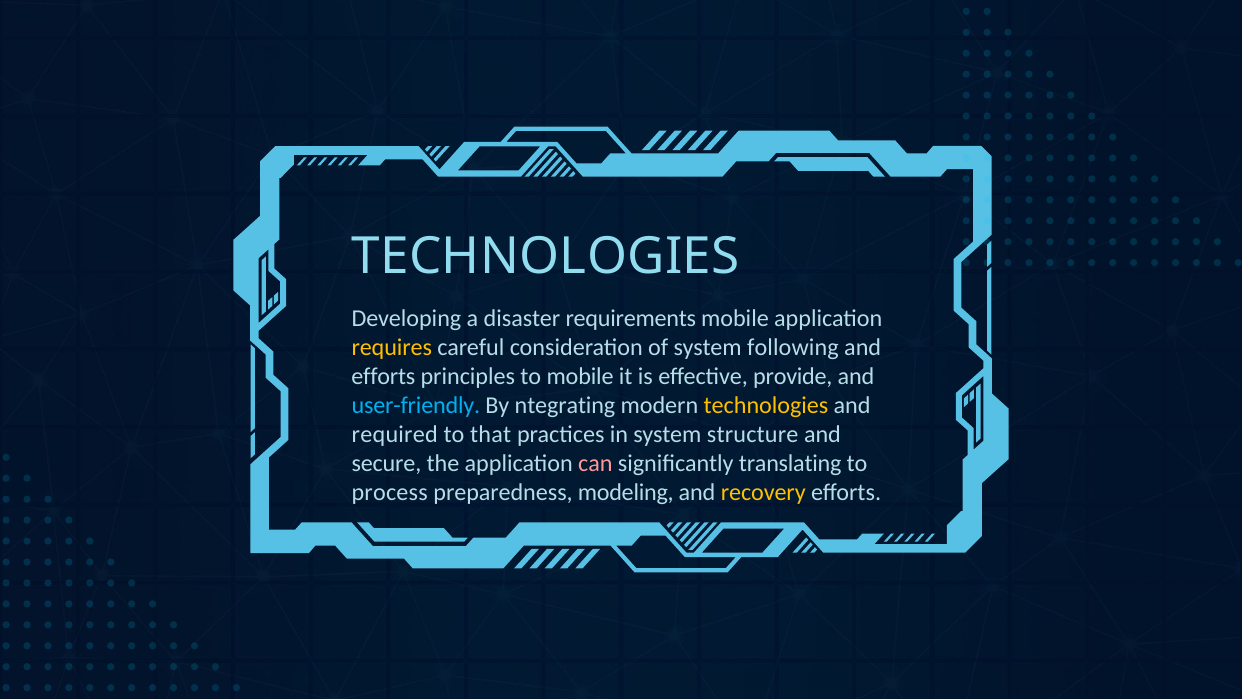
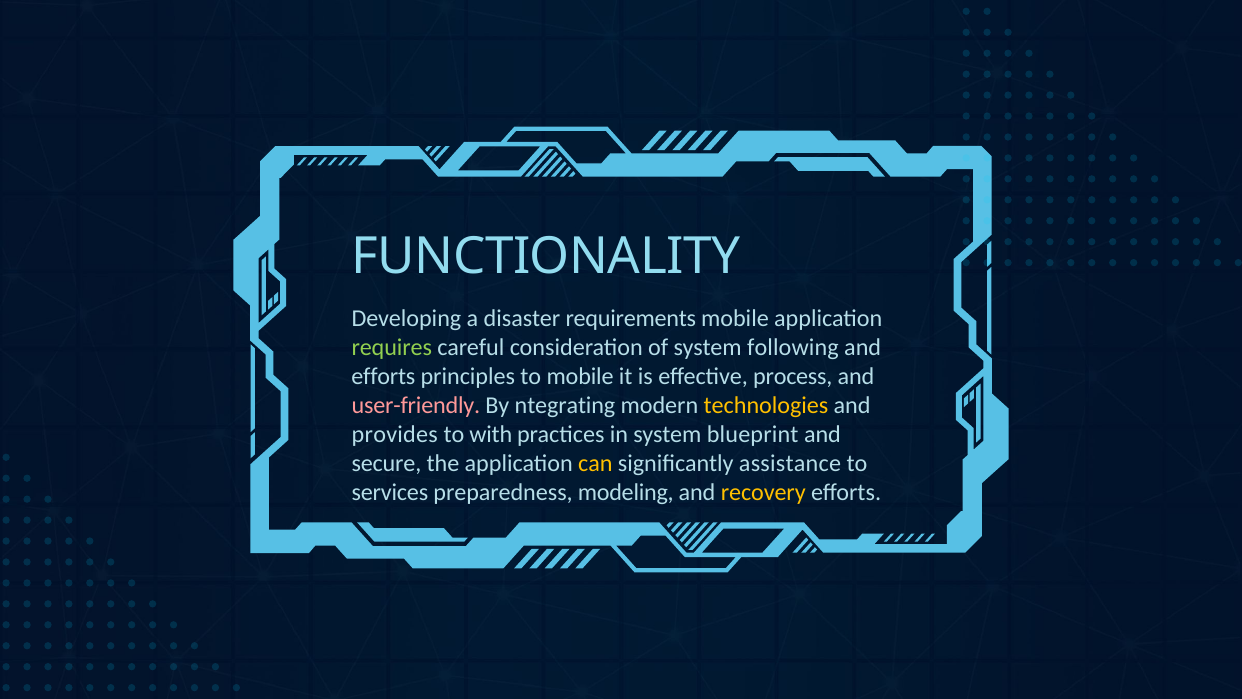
TECHNOLOGIES at (546, 257): TECHNOLOGIES -> FUNCTIONALITY
requires colour: yellow -> light green
provide: provide -> process
user-friendly colour: light blue -> pink
required: required -> provides
that: that -> with
structure: structure -> blueprint
can colour: pink -> yellow
translating: translating -> assistance
process: process -> services
